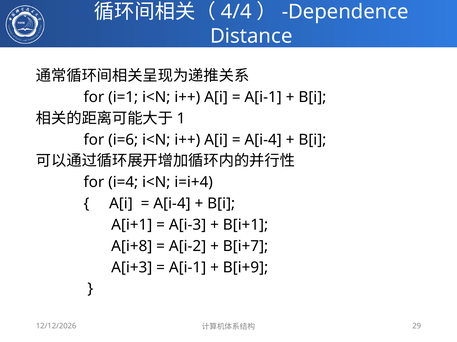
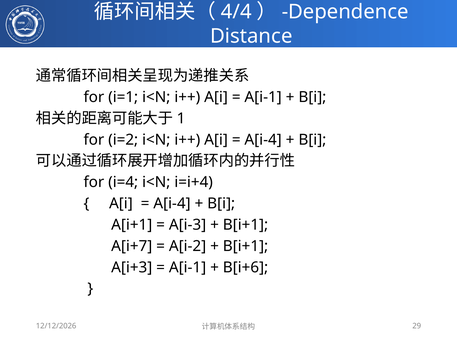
i=6: i=6 -> i=2
A[i+8: A[i+8 -> A[i+7
B[i+7 at (246, 247): B[i+7 -> B[i+1
B[i+9: B[i+9 -> B[i+6
